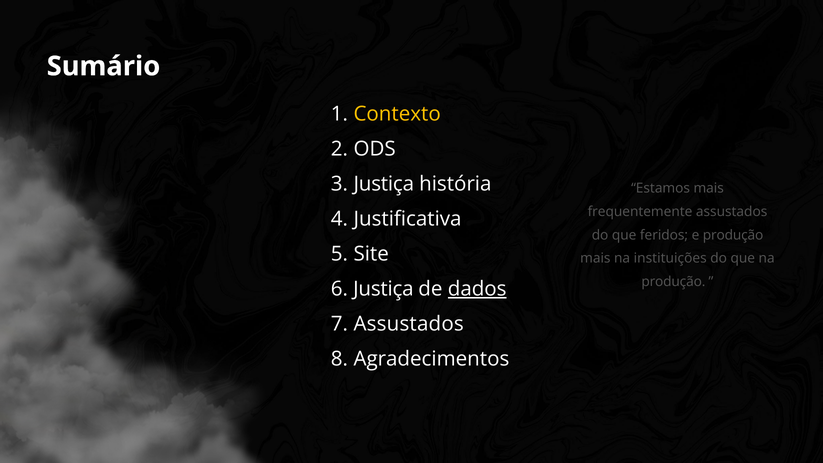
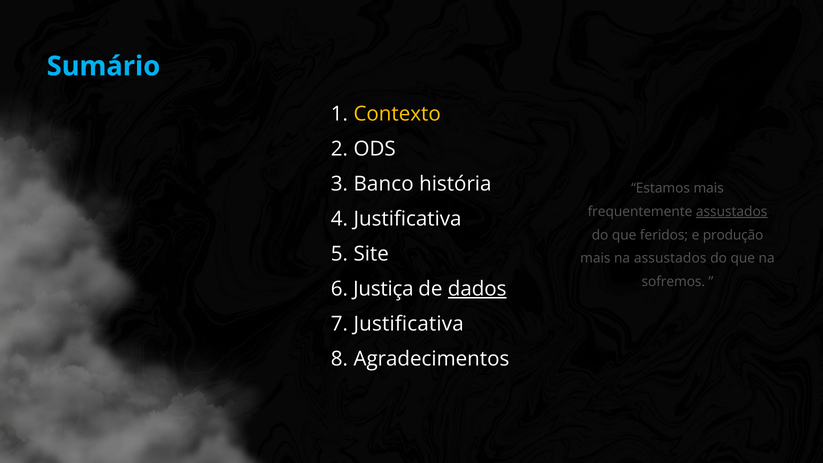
Sumário colour: white -> light blue
Justiça at (384, 184): Justiça -> Banco
assustados at (732, 212) underline: none -> present
na instituições: instituições -> assustados
produção at (673, 282): produção -> sofremos
Assustados at (409, 324): Assustados -> Justificativa
